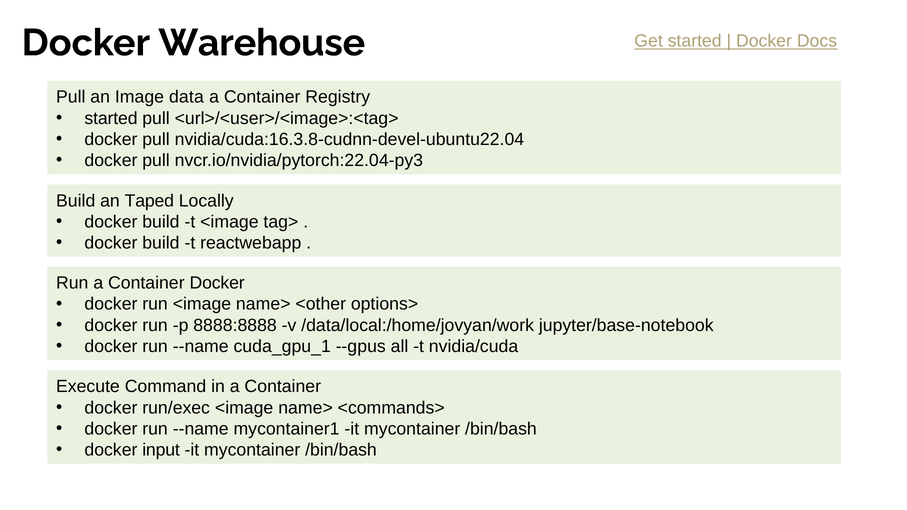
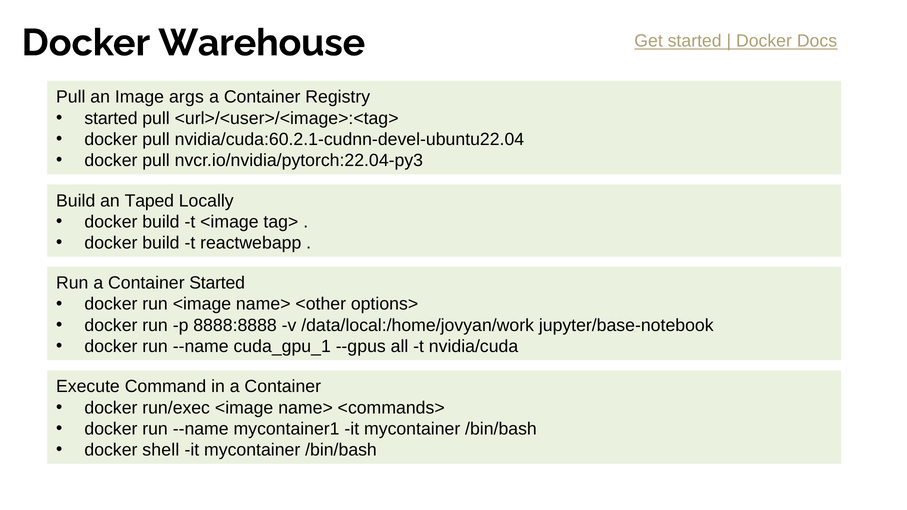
data: data -> args
nvidia/cuda:16.3.8-cudnn-devel-ubuntu22.04: nvidia/cuda:16.3.8-cudnn-devel-ubuntu22.04 -> nvidia/cuda:60.2.1-cudnn-devel-ubuntu22.04
Container Docker: Docker -> Started
input: input -> shell
